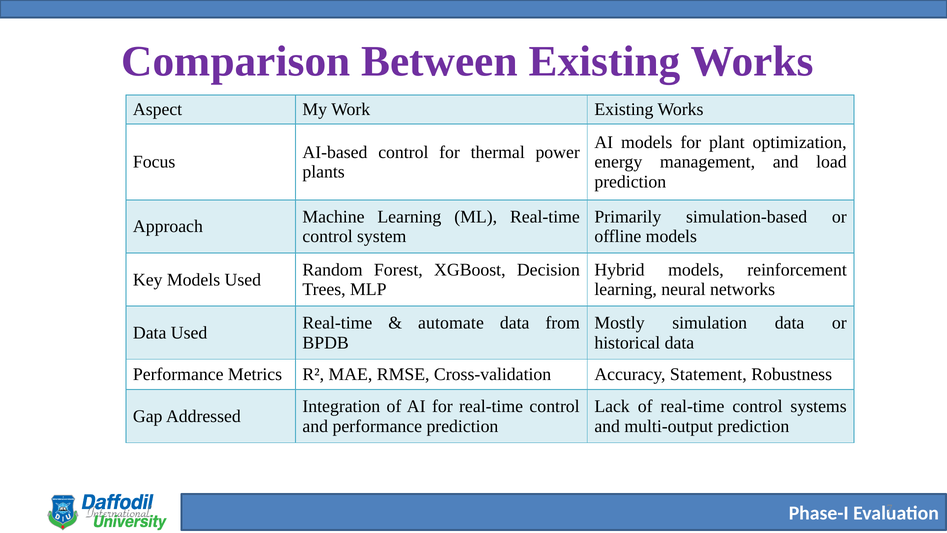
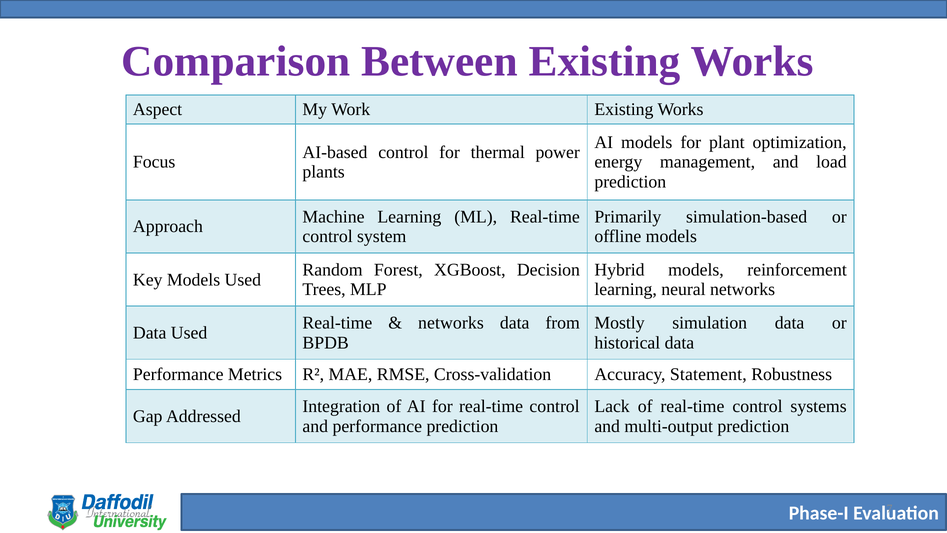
automate at (451, 323): automate -> networks
